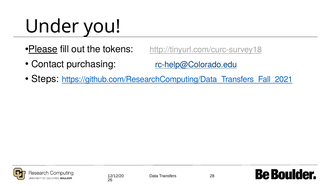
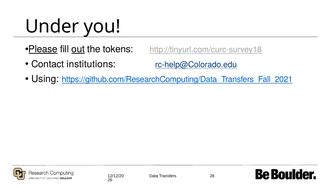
out underline: none -> present
purchasing: purchasing -> institutions
Steps: Steps -> Using
